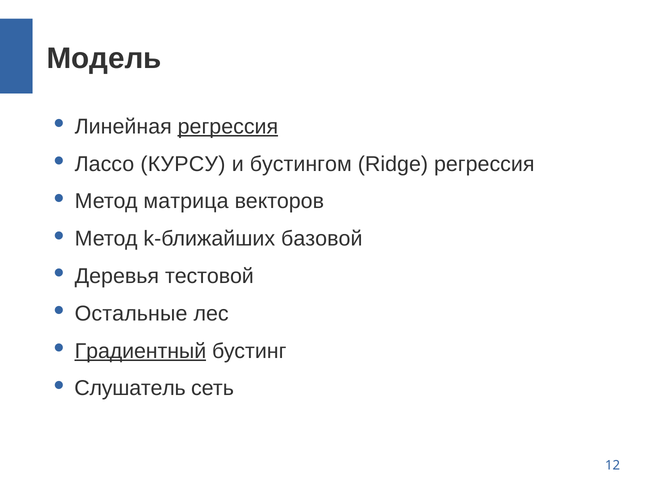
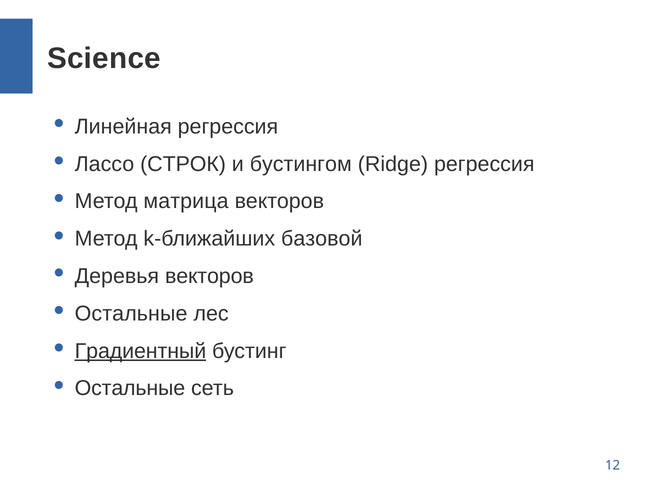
Модель: Модель -> Science
регрессия at (228, 126) underline: present -> none
КУРСУ: КУРСУ -> СТРОК
Деревья тестовой: тестовой -> векторов
Слушатель at (130, 388): Слушатель -> Остальные
